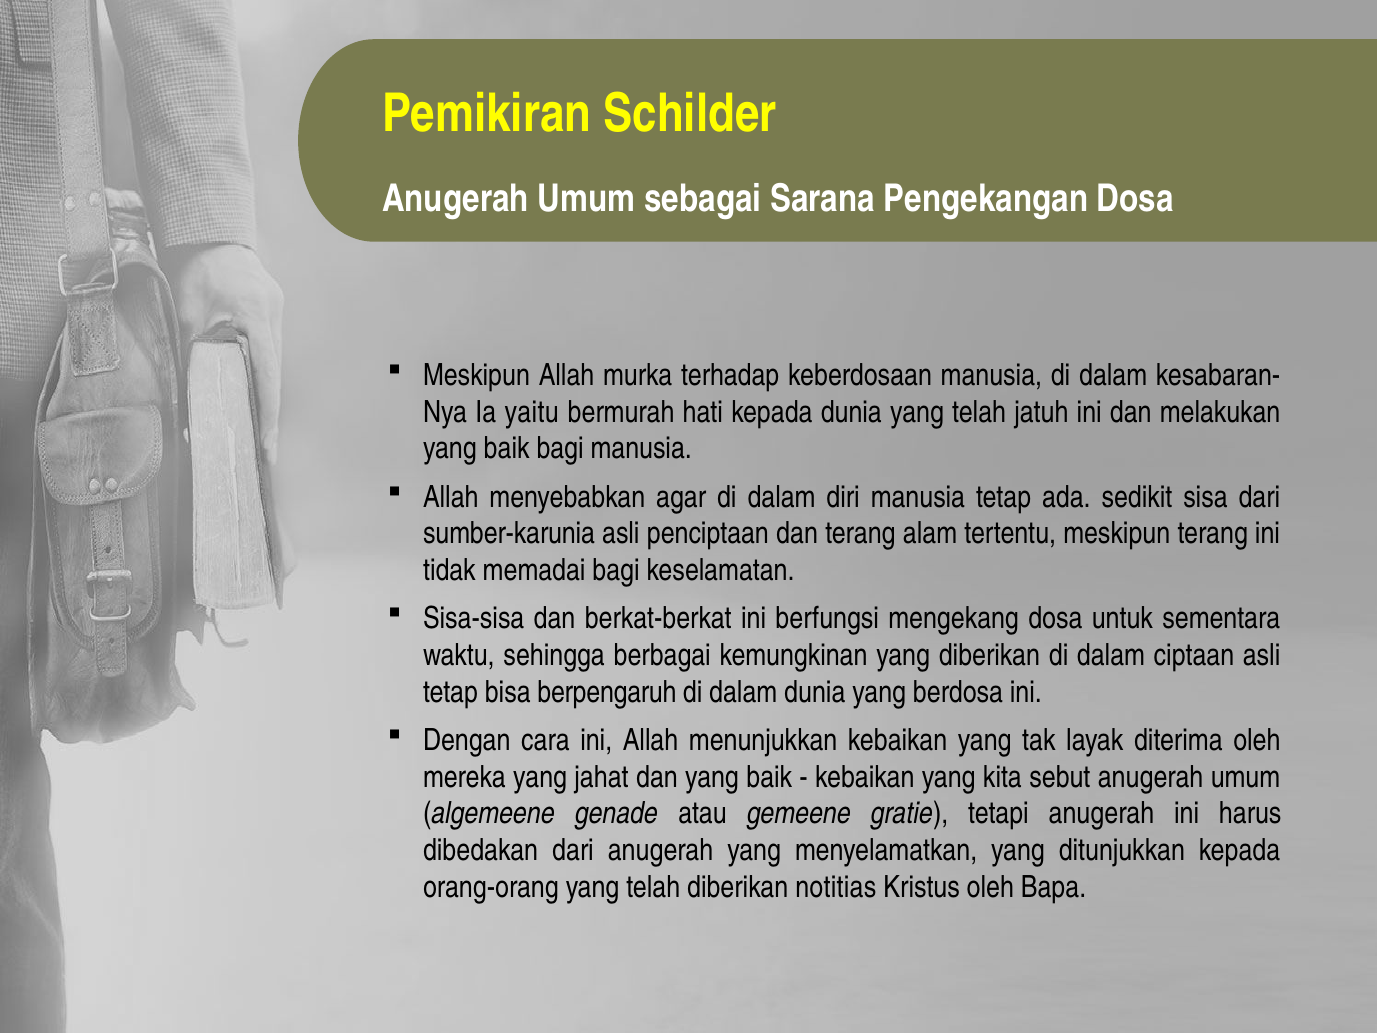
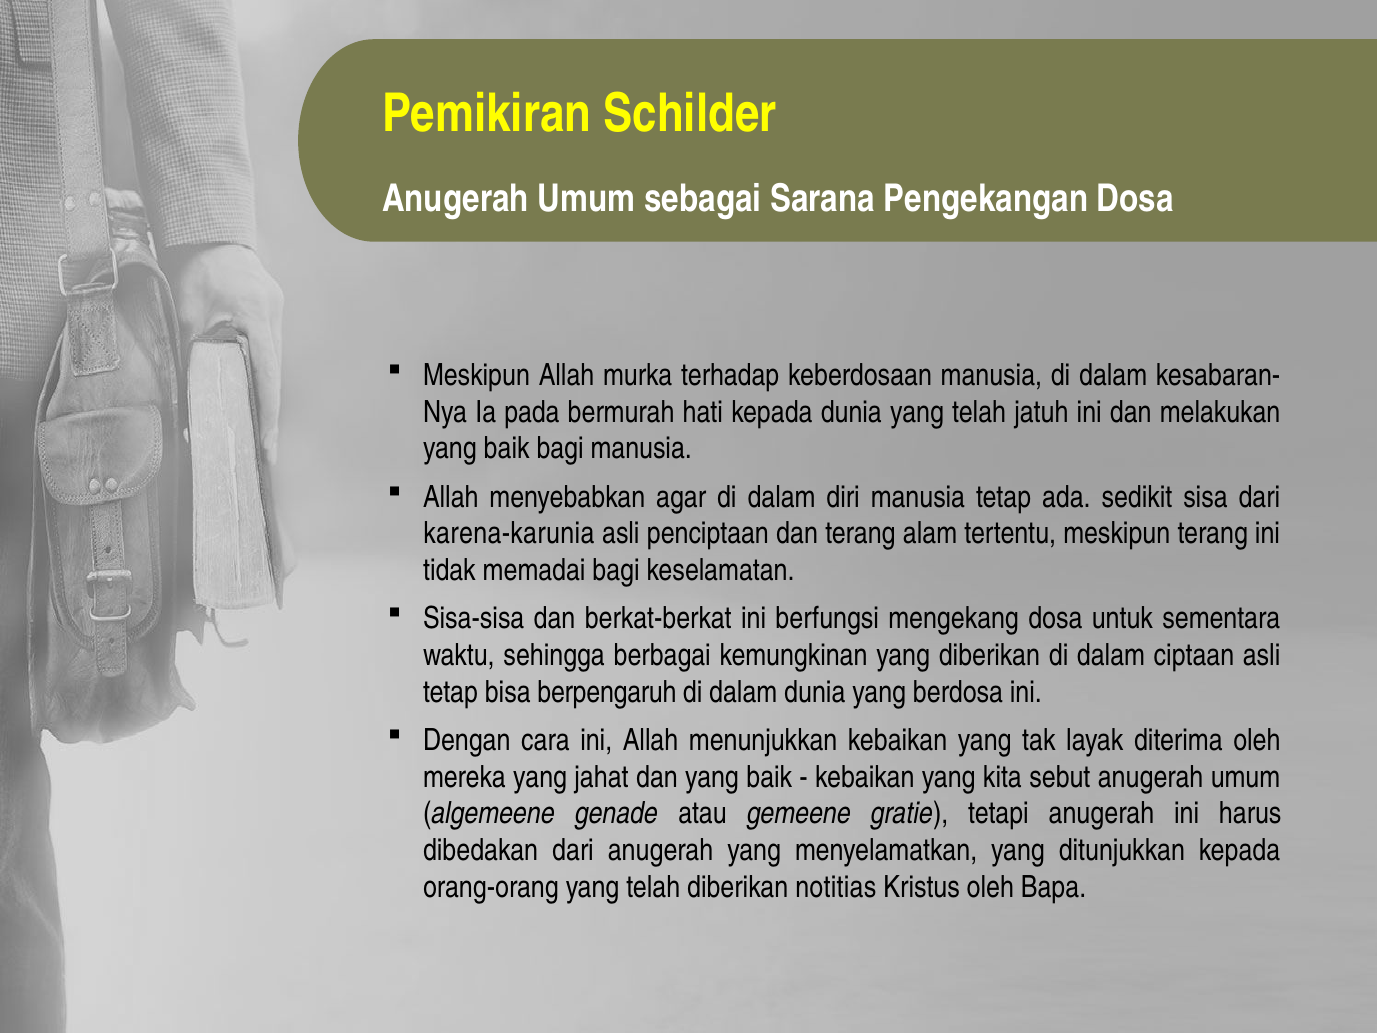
yaitu: yaitu -> pada
sumber-karunia: sumber-karunia -> karena-karunia
